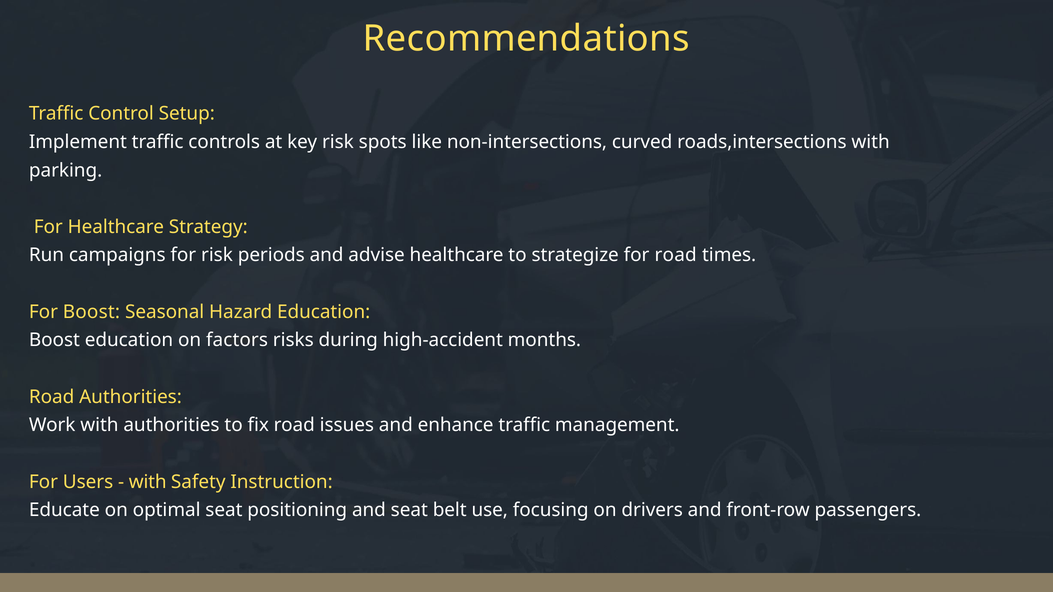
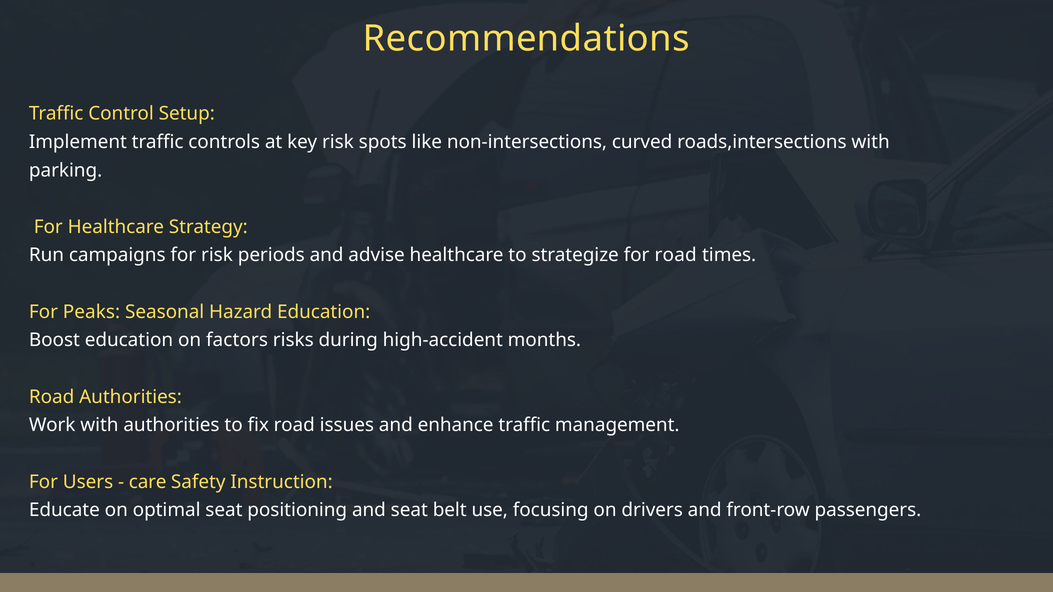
For Boost: Boost -> Peaks
with at (148, 482): with -> care
